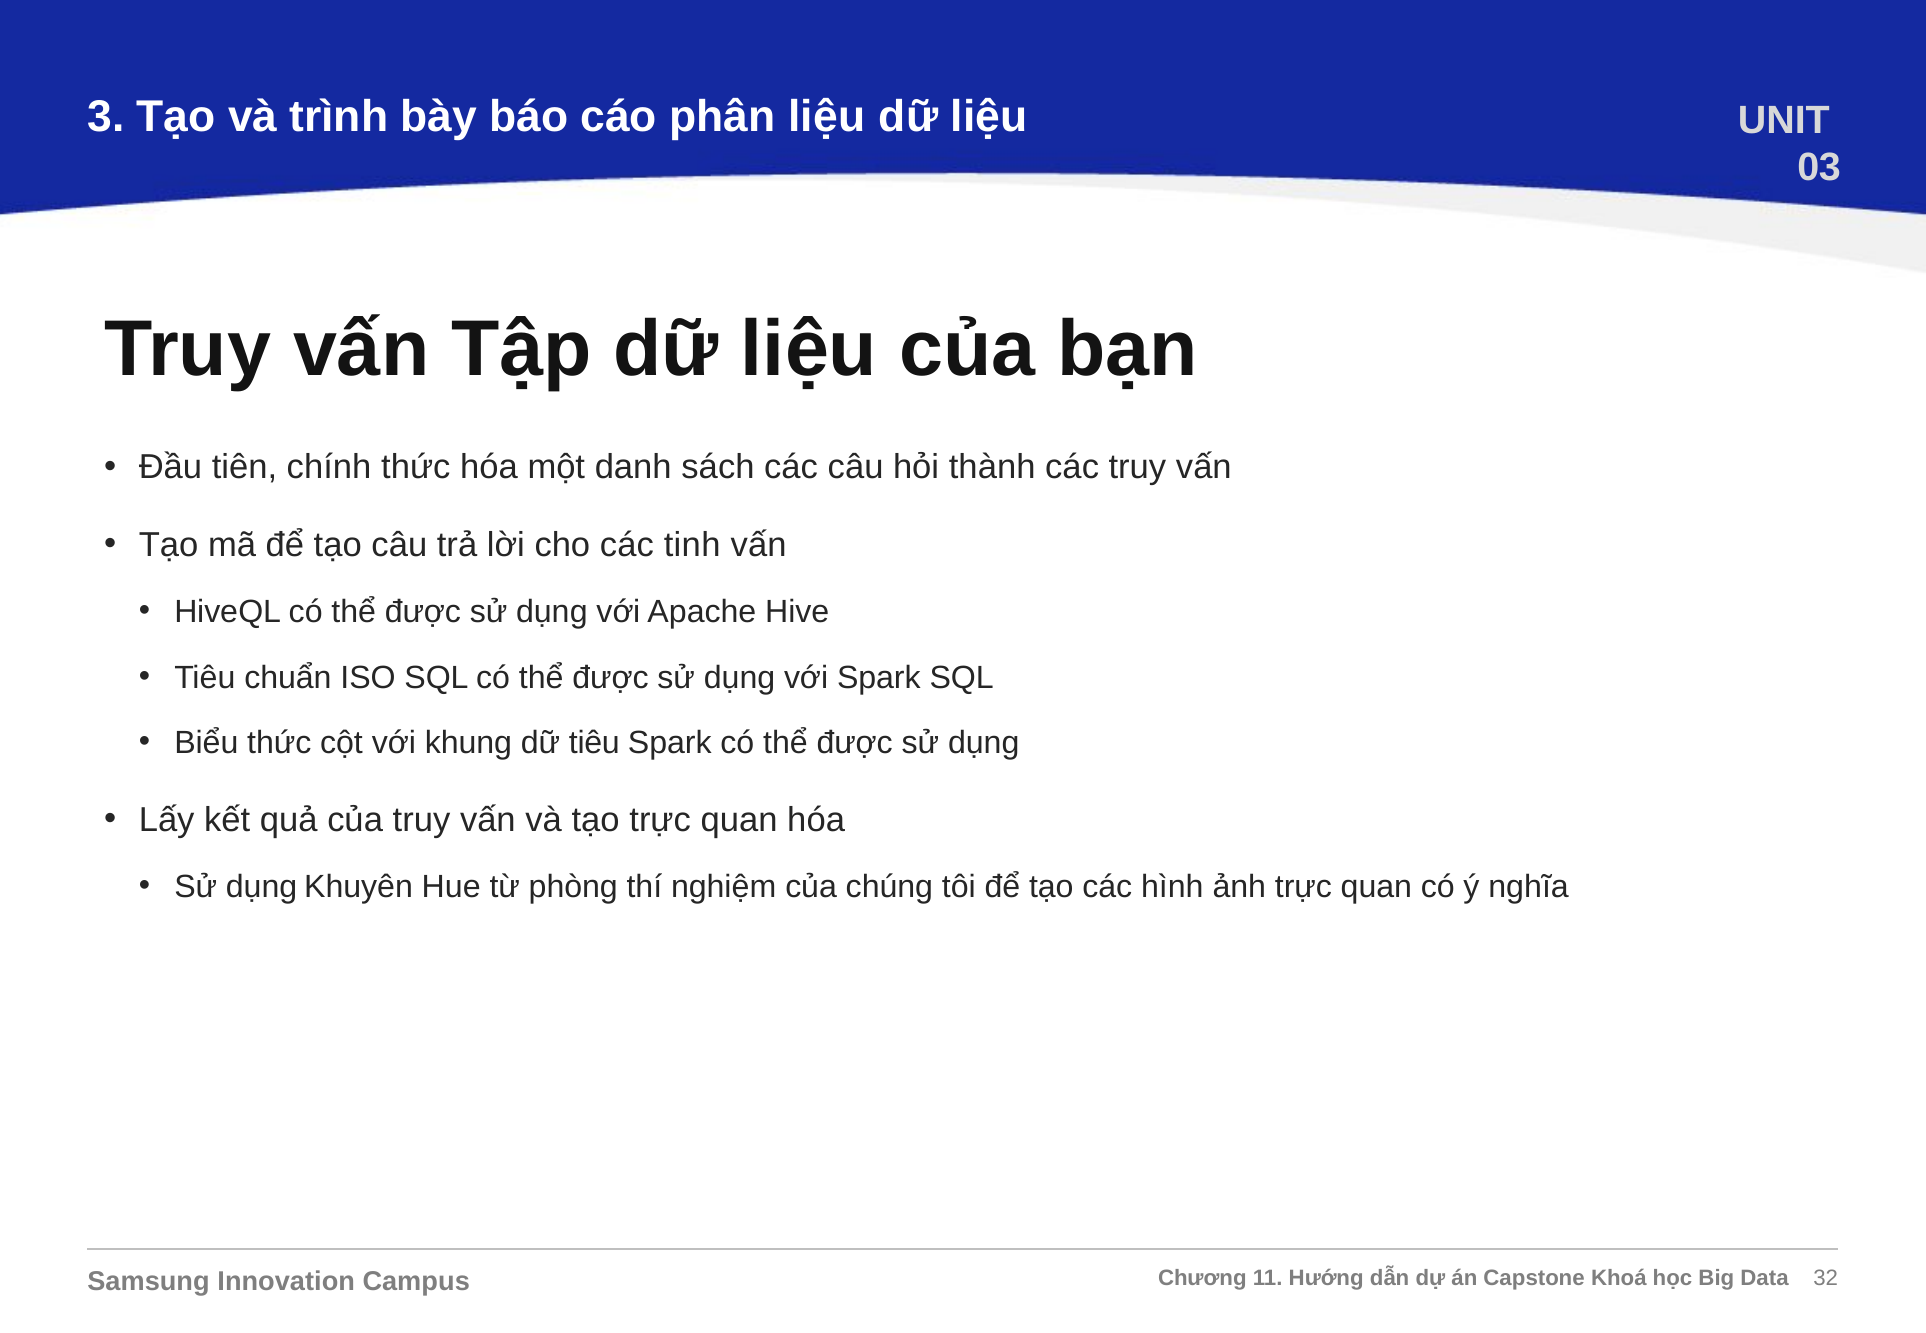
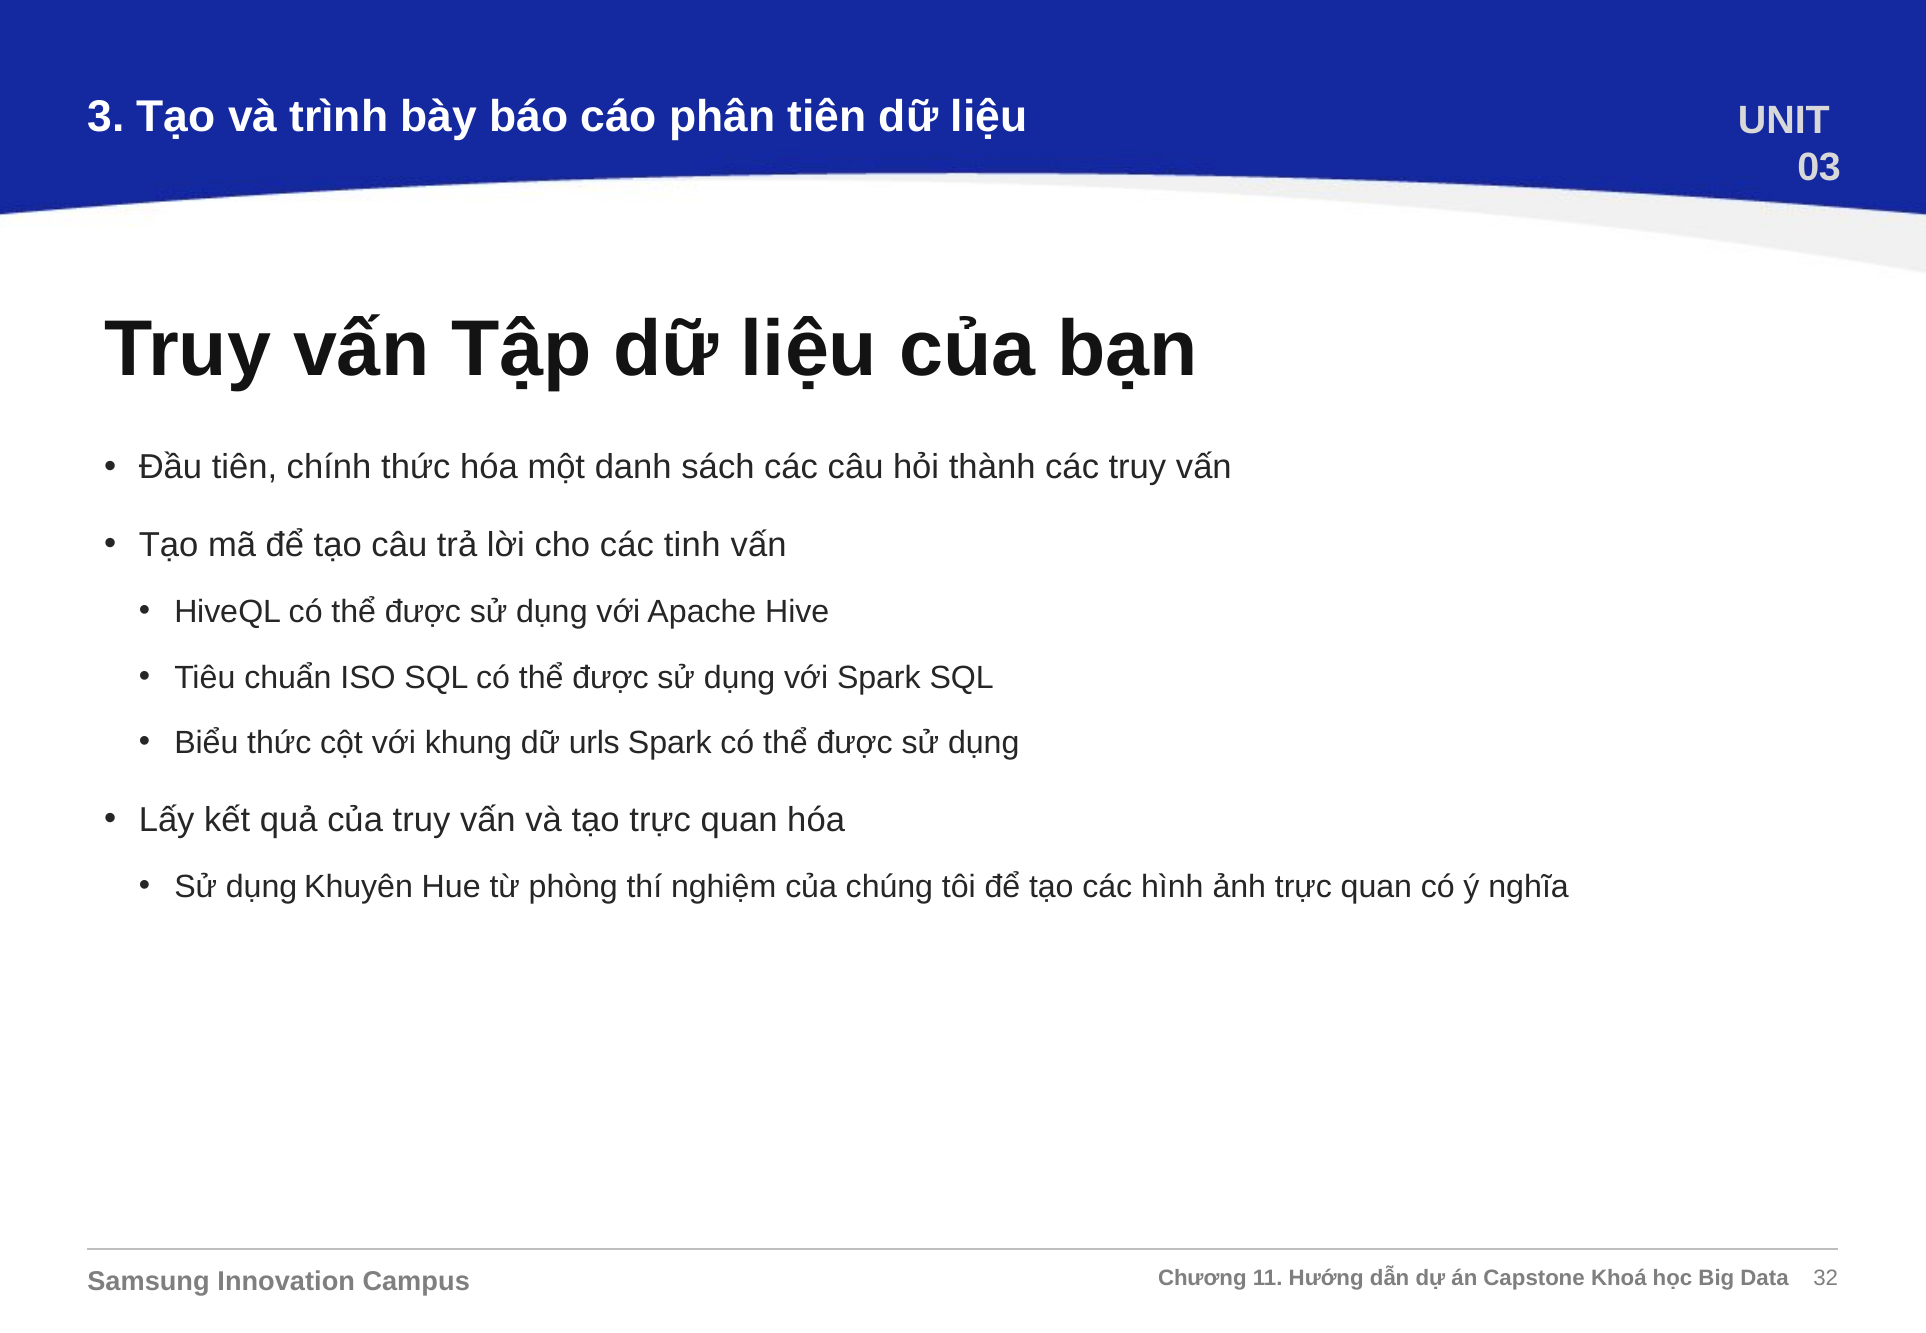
phân liệu: liệu -> tiên
dữ tiêu: tiêu -> urls
